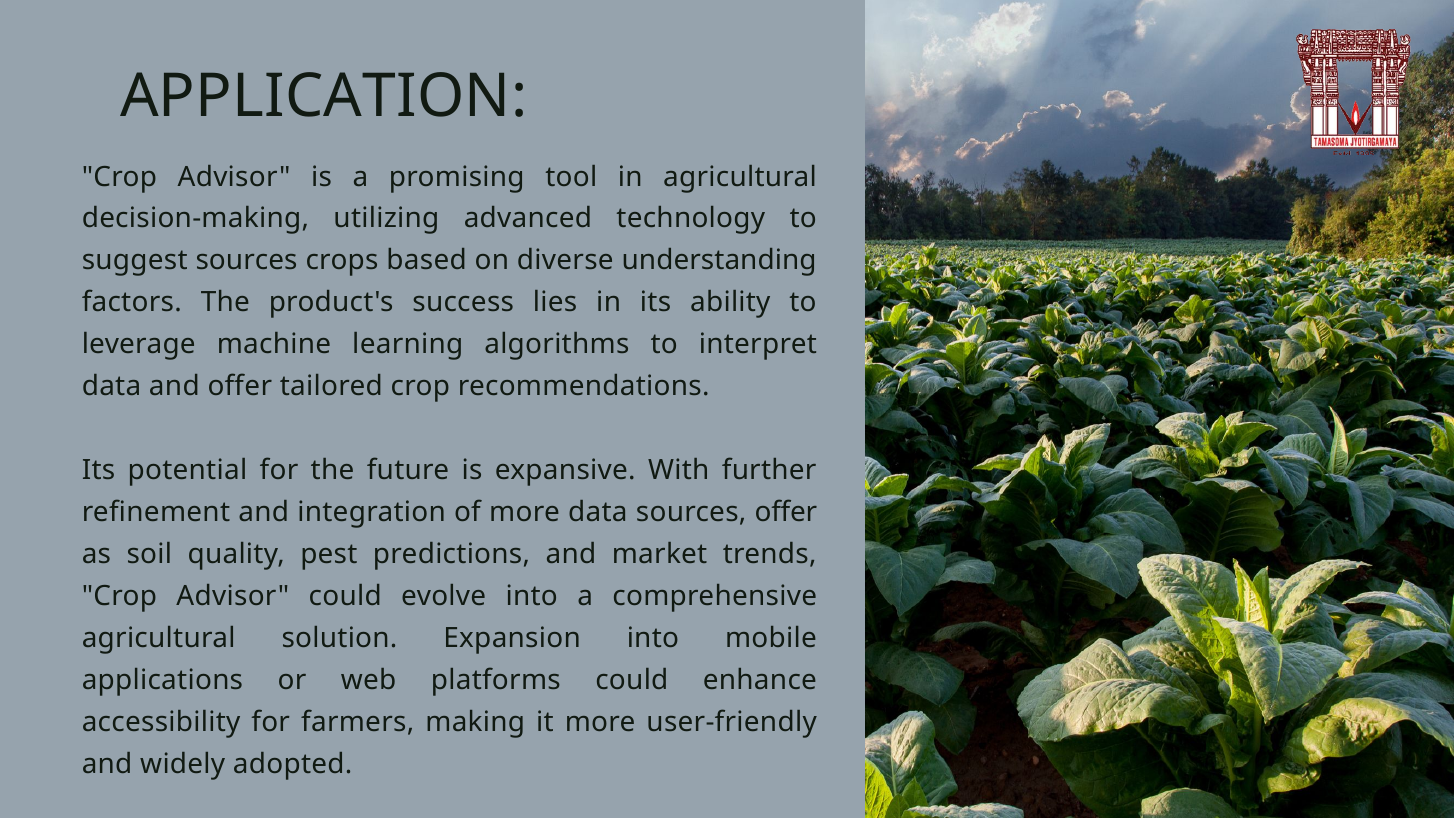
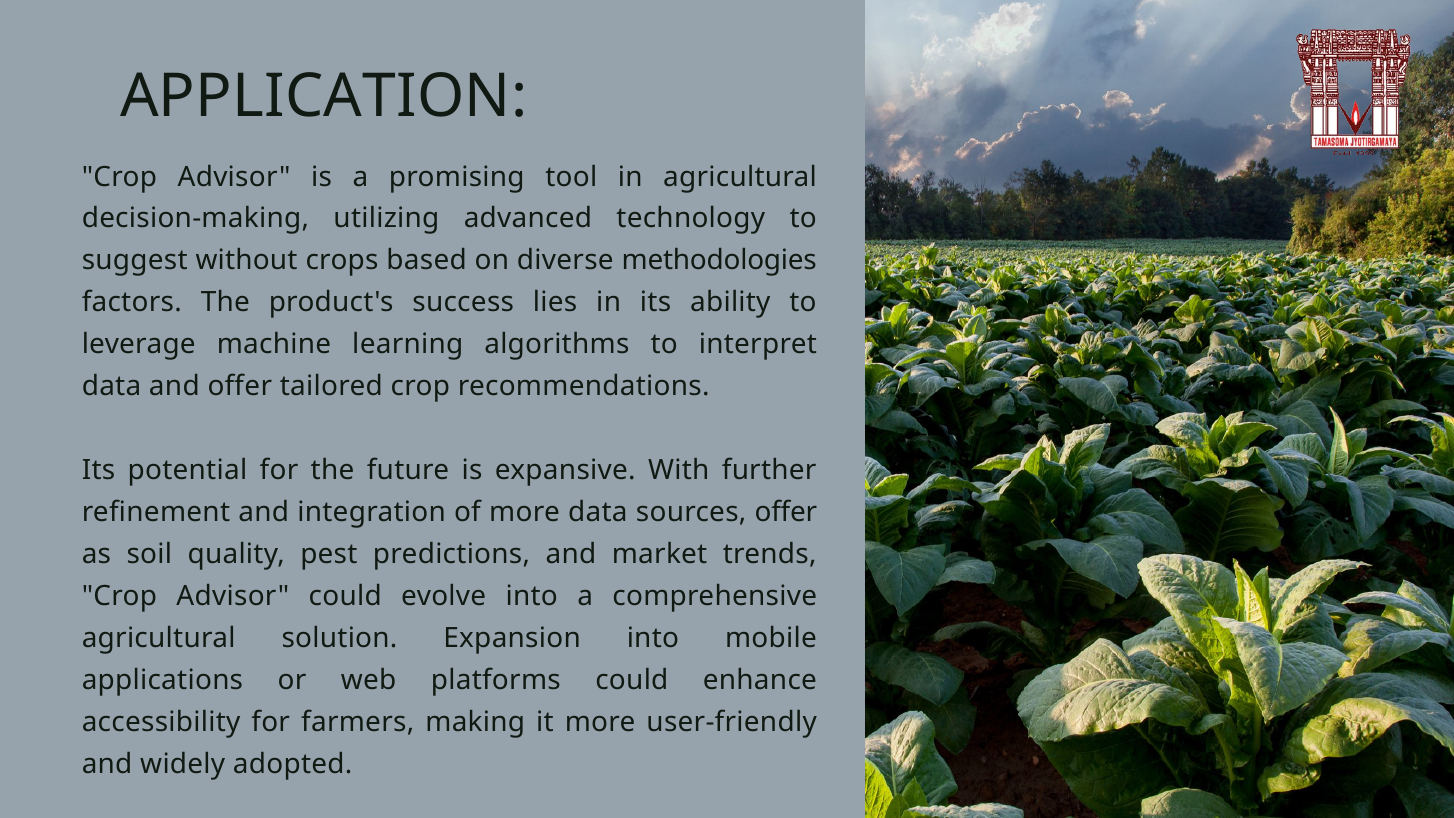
suggest sources: sources -> without
understanding: understanding -> methodologies
